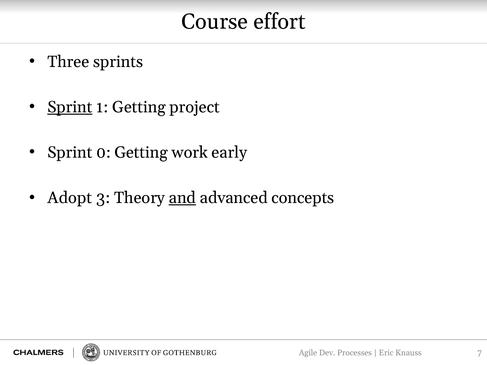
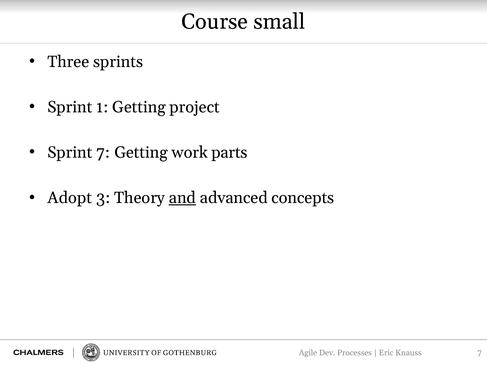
effort: effort -> small
Sprint at (70, 107) underline: present -> none
Sprint 0: 0 -> 7
early: early -> parts
